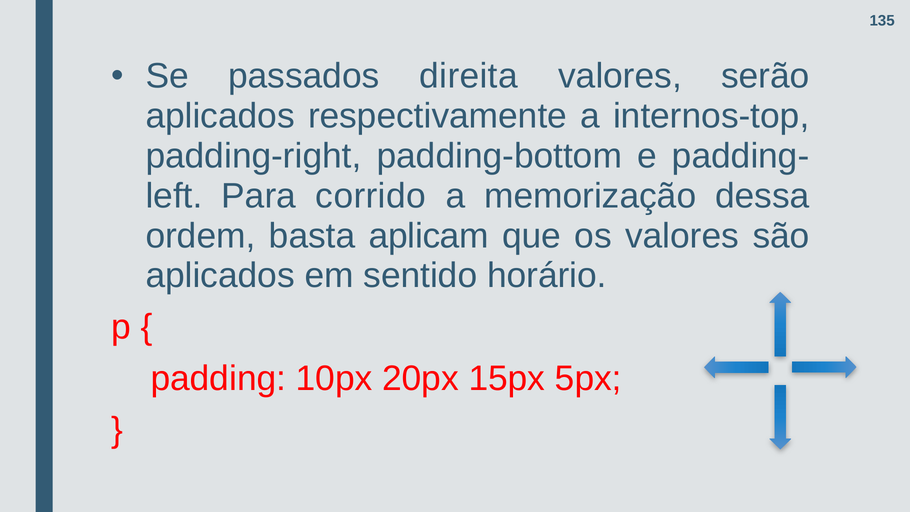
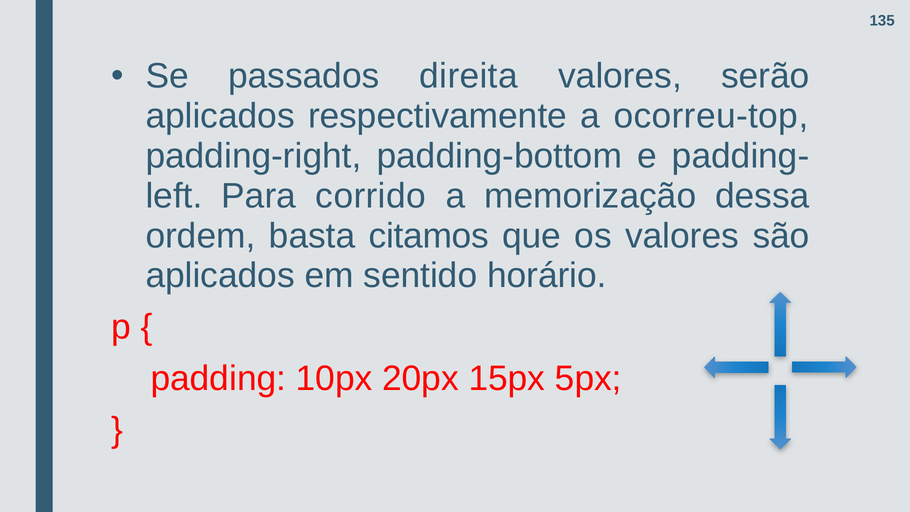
internos-top: internos-top -> ocorreu-top
aplicam: aplicam -> citamos
